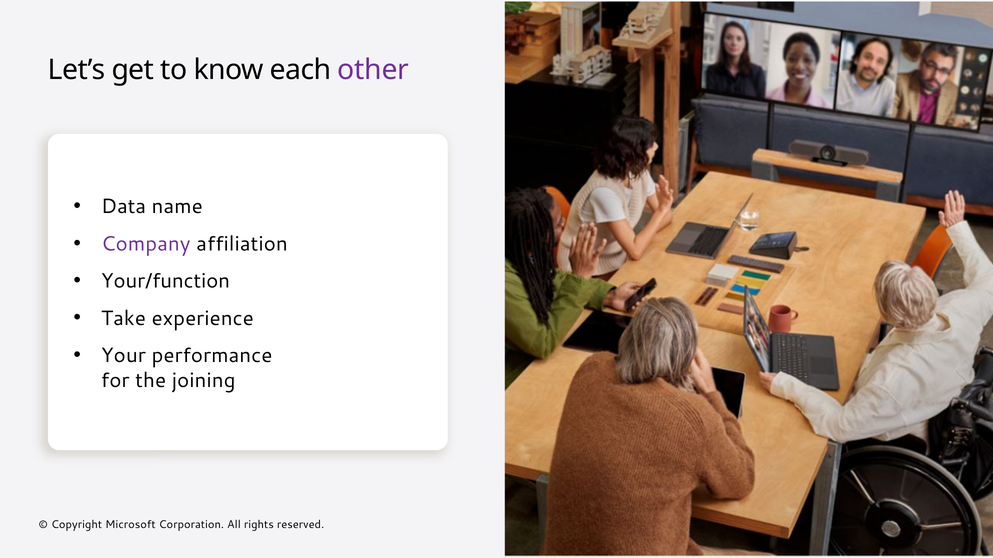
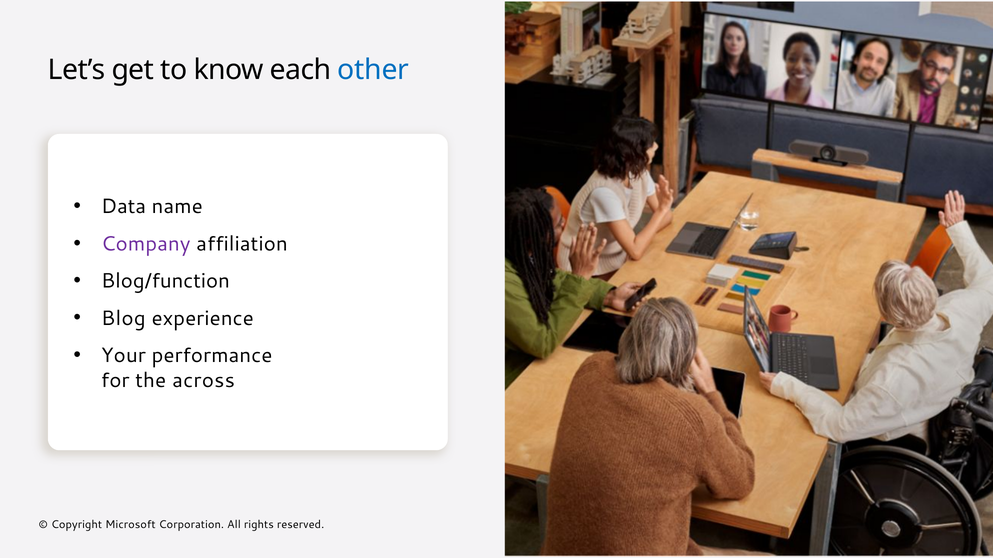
other colour: purple -> blue
Your/function: Your/function -> Blog/function
Take: Take -> Blog
joining: joining -> across
